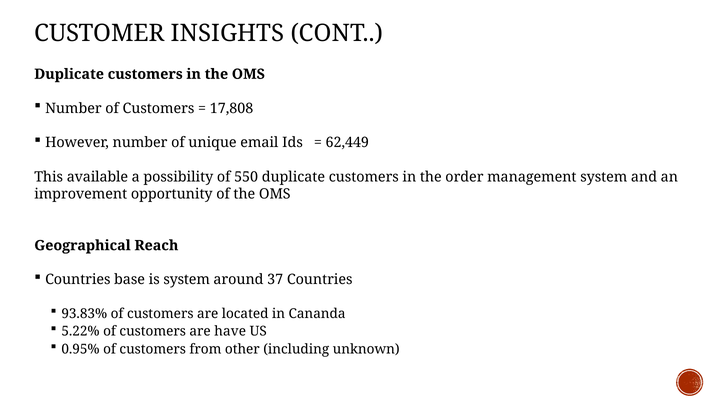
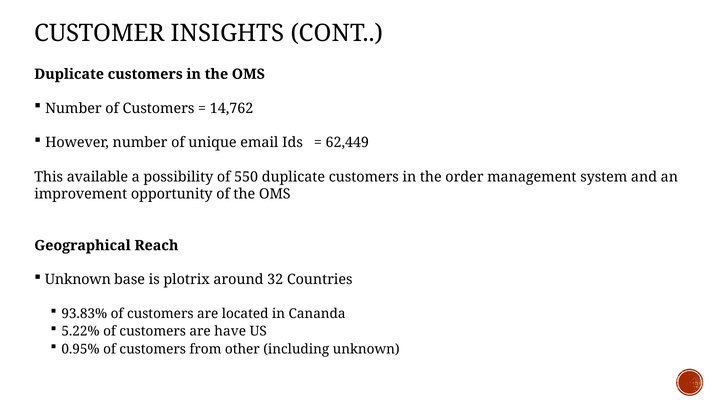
17,808: 17,808 -> 14,762
Countries at (78, 280): Countries -> Unknown
is system: system -> plotrix
37: 37 -> 32
